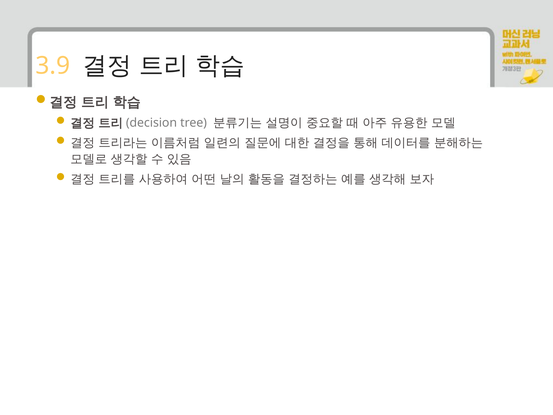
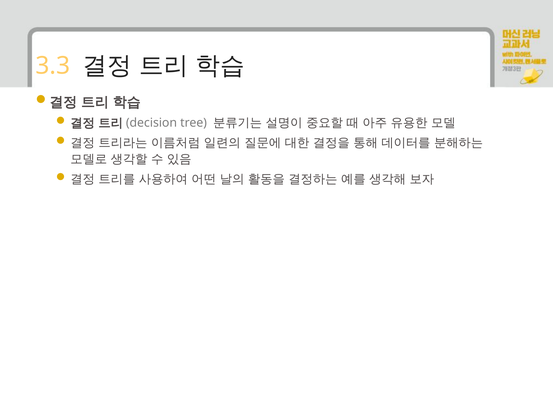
3.9: 3.9 -> 3.3
